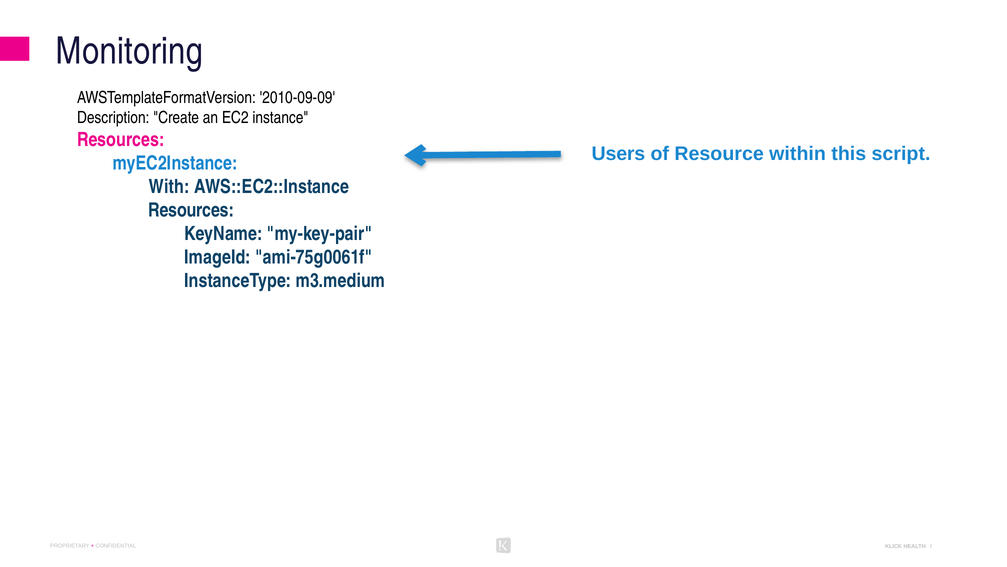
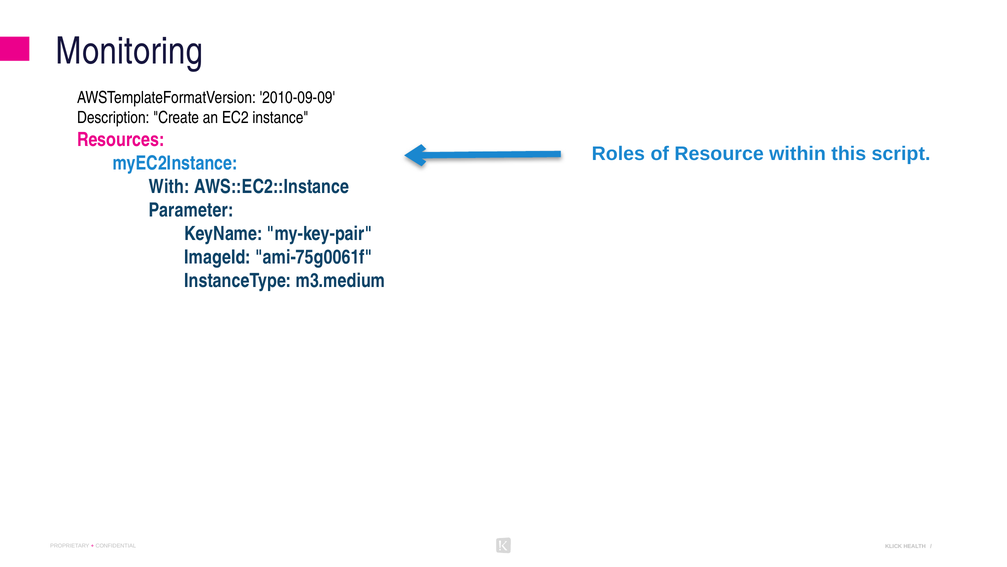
Users: Users -> Roles
Resources at (191, 210): Resources -> Parameter
